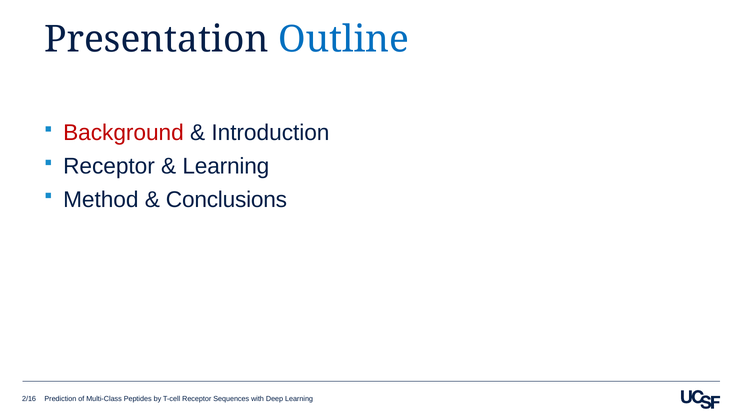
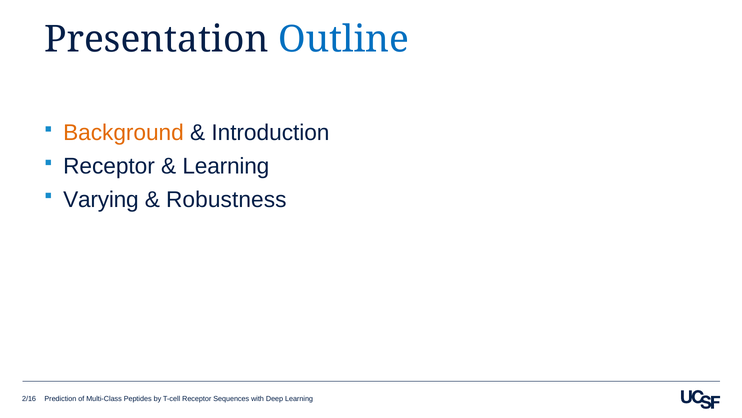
Background colour: red -> orange
Method: Method -> Varying
Conclusions: Conclusions -> Robustness
